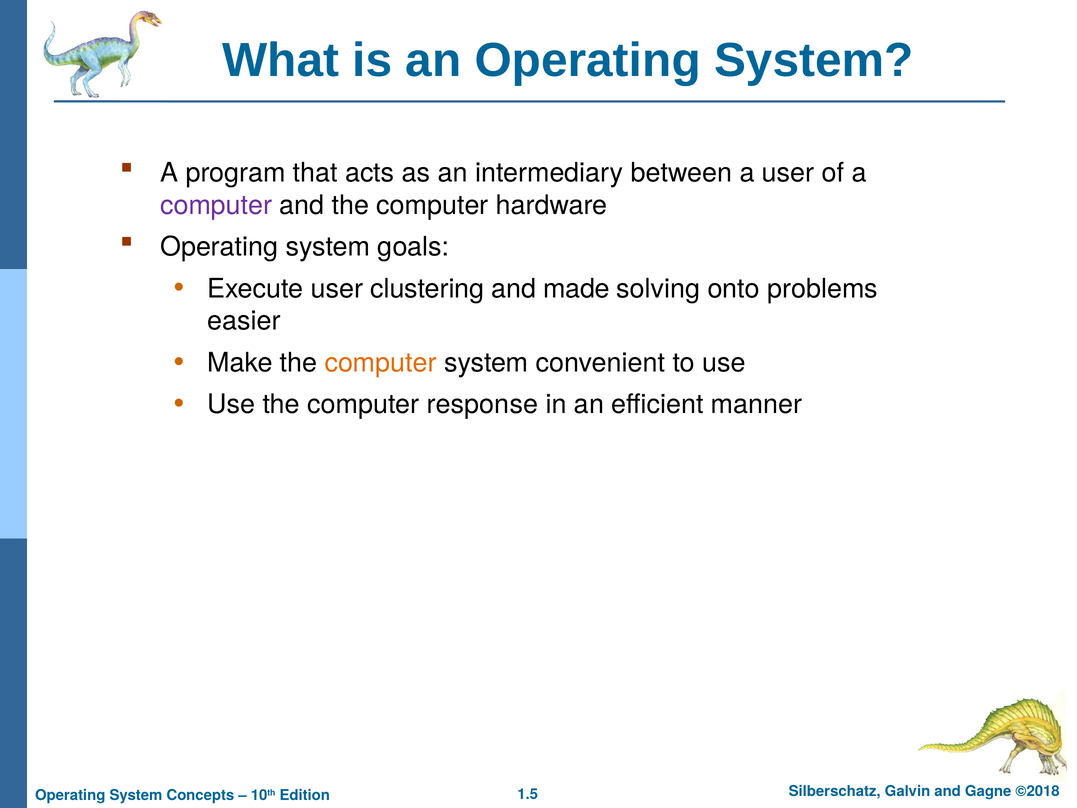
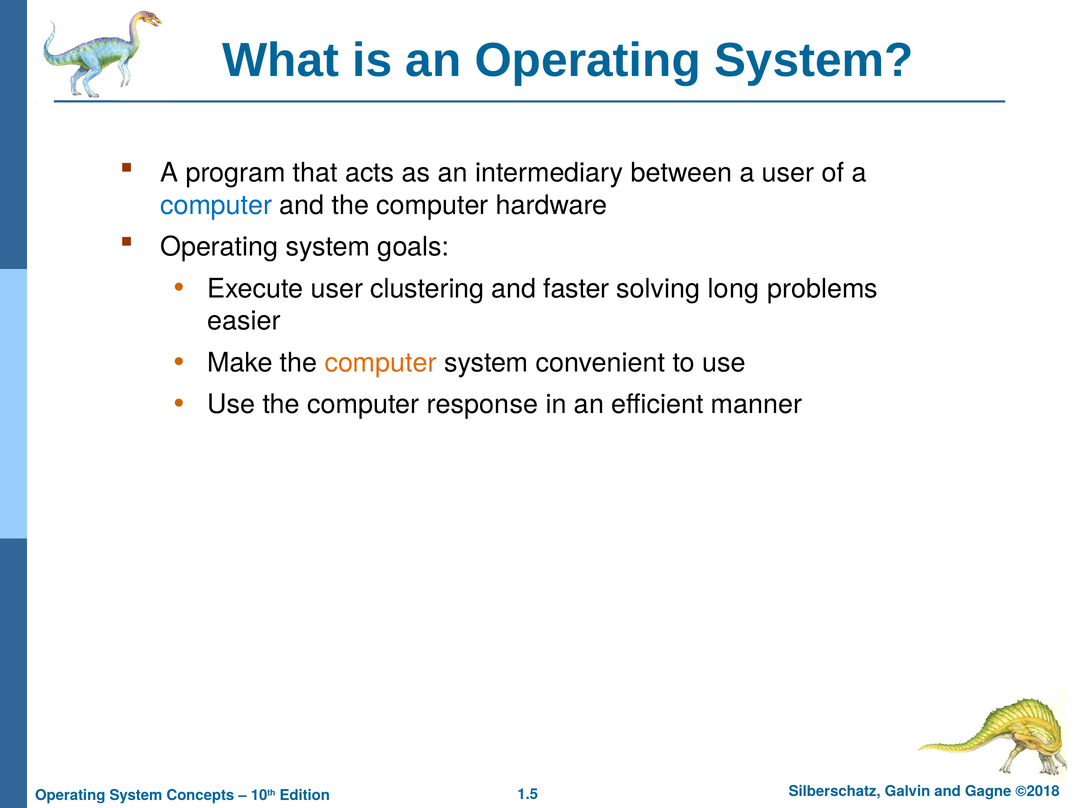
computer at (216, 205) colour: purple -> blue
made: made -> faster
onto: onto -> long
